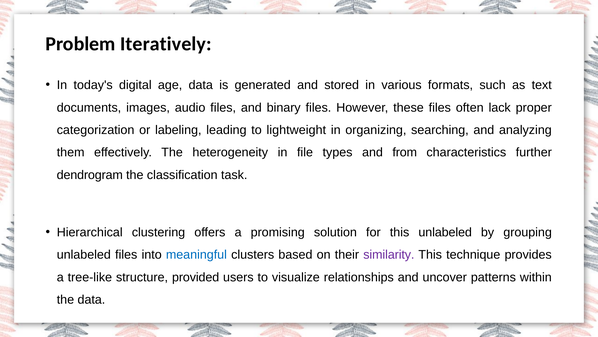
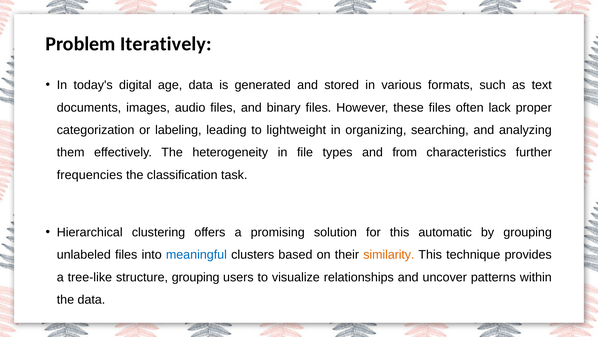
dendrogram: dendrogram -> frequencies
this unlabeled: unlabeled -> automatic
similarity colour: purple -> orange
structure provided: provided -> grouping
